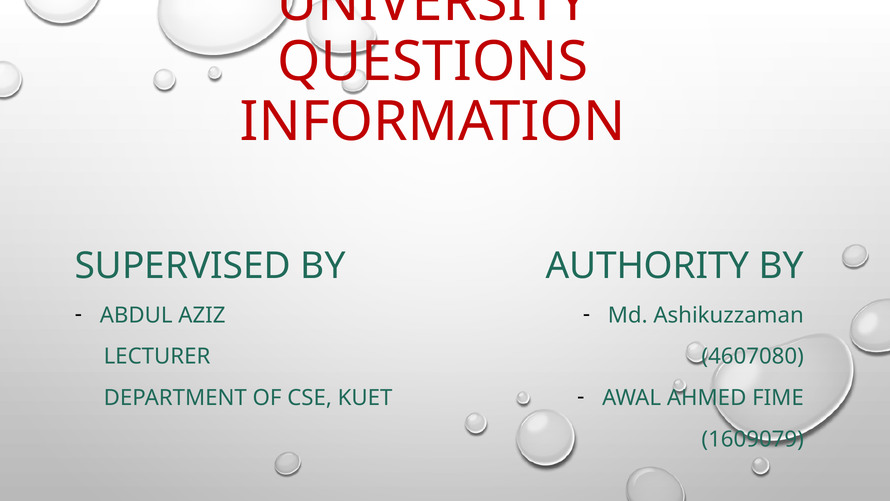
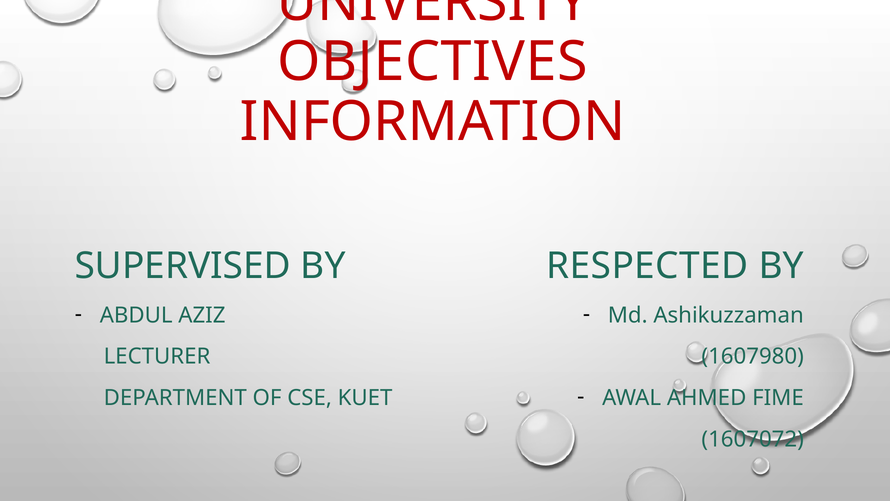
QUESTIONS: QUESTIONS -> OBJECTIVES
AUTHORITY: AUTHORITY -> RESPECTED
4607080: 4607080 -> 1607980
1609079: 1609079 -> 1607072
